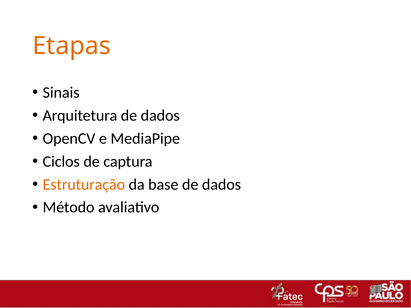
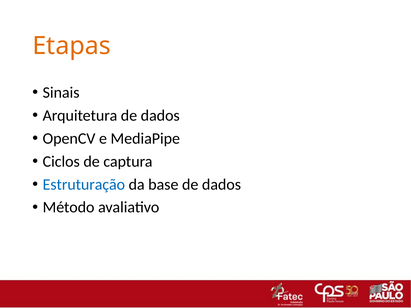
Estruturação colour: orange -> blue
